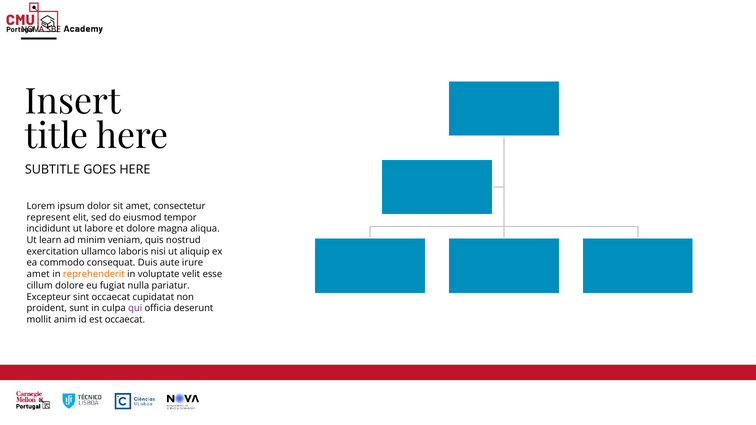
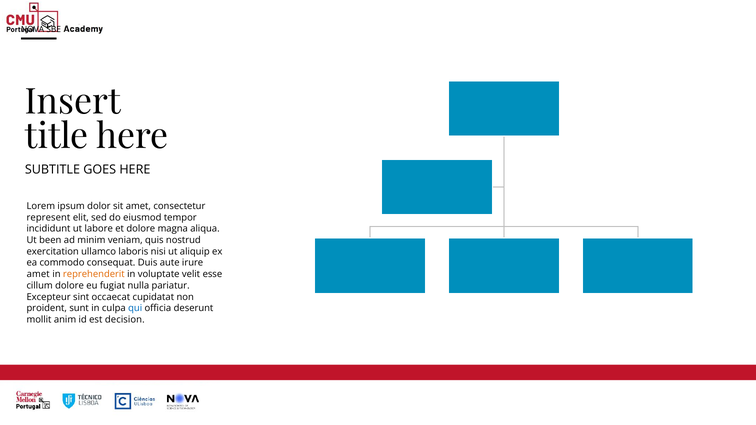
learn: learn -> been
qui colour: purple -> blue
est occaecat: occaecat -> decision
